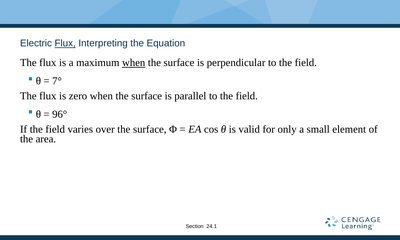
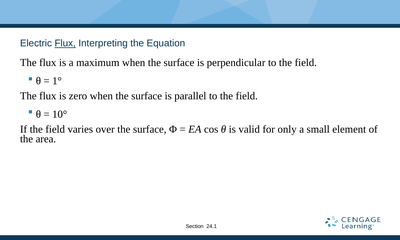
when at (134, 63) underline: present -> none
7°: 7° -> 1°
96°: 96° -> 10°
